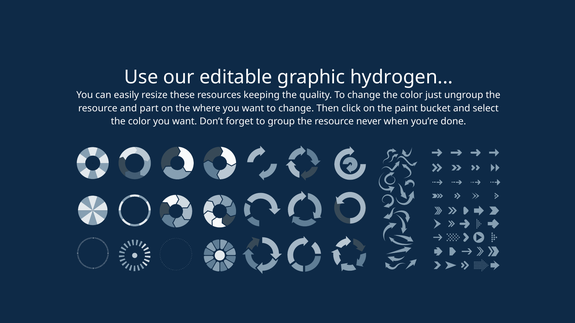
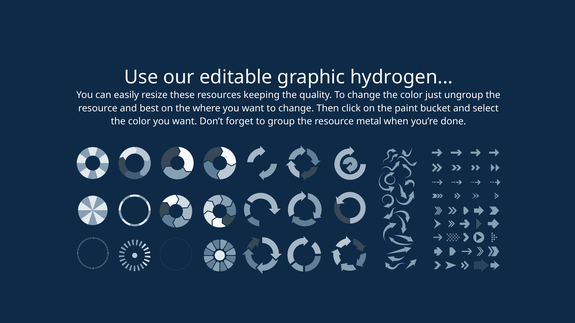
part: part -> best
never: never -> metal
